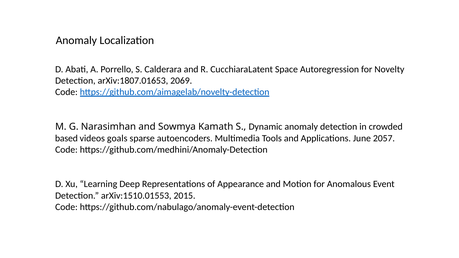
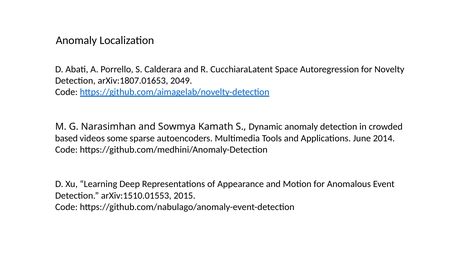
2069: 2069 -> 2049
goals: goals -> some
2057: 2057 -> 2014
